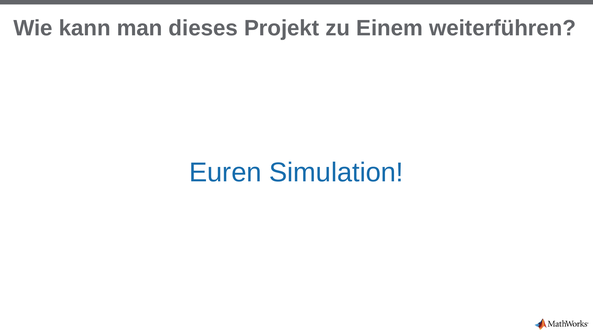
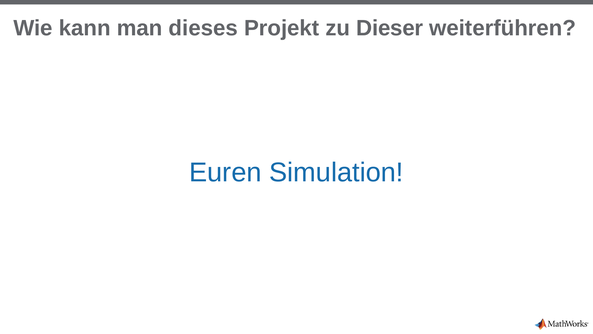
Einem: Einem -> Dieser
